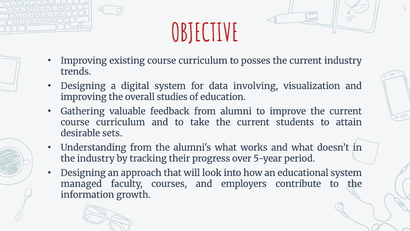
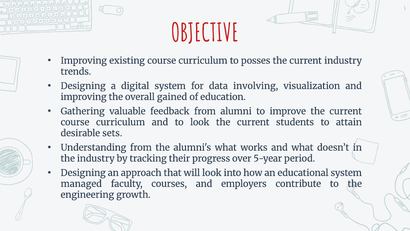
studies: studies -> gained
to take: take -> look
information: information -> engineering
